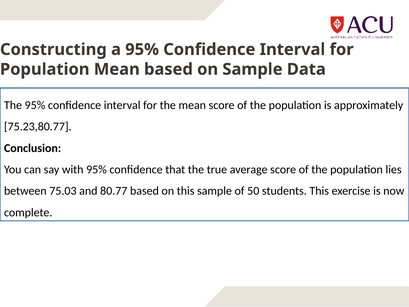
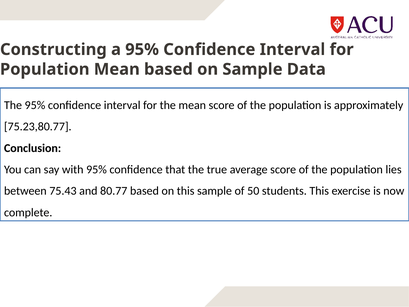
75.03: 75.03 -> 75.43
